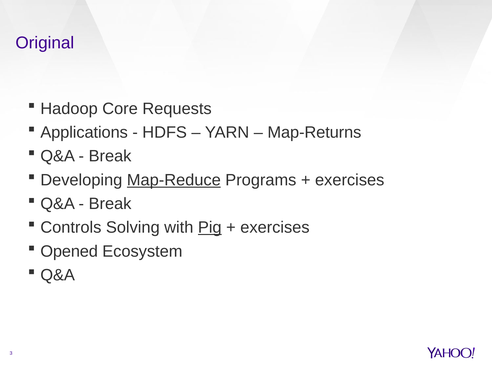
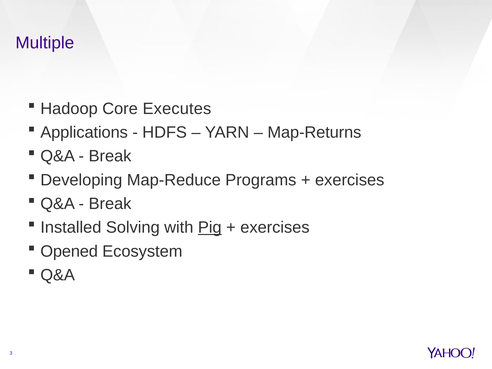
Original: Original -> Multiple
Requests: Requests -> Executes
Map-Reduce underline: present -> none
Controls: Controls -> Installed
